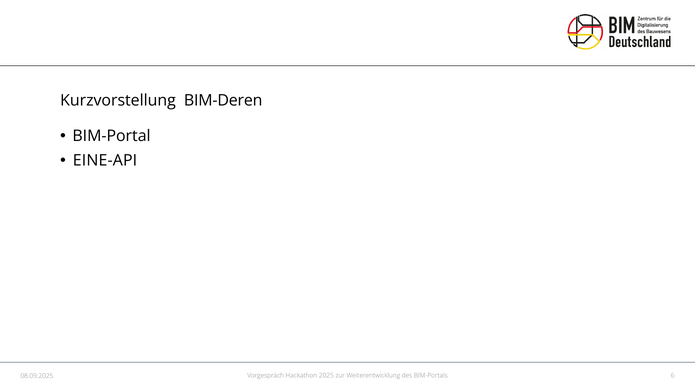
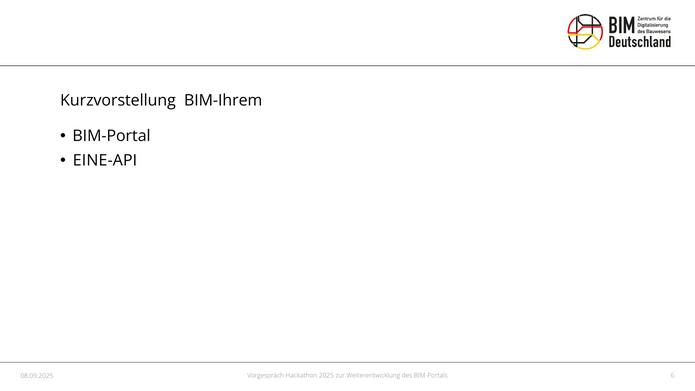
BIM-Deren: BIM-Deren -> BIM-Ihrem
